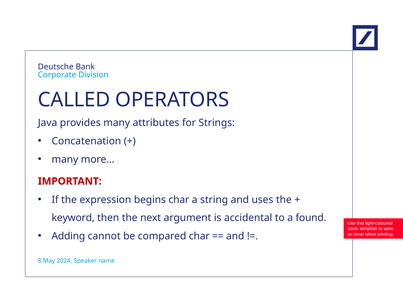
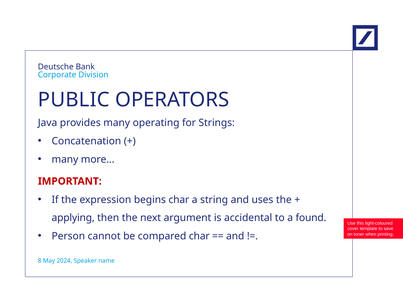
CALLED: CALLED -> PUBLIC
attributes: attributes -> operating
keyword: keyword -> applying
Adding: Adding -> Person
